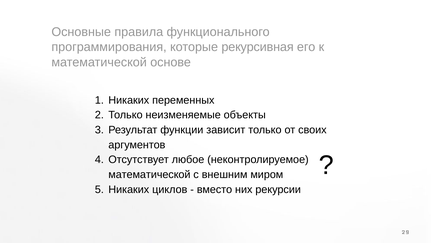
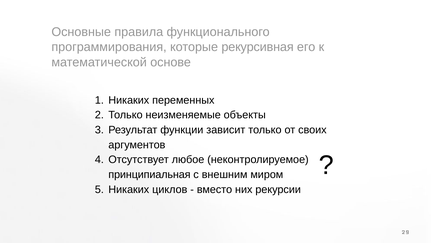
математической at (149, 174): математической -> принципиальная
